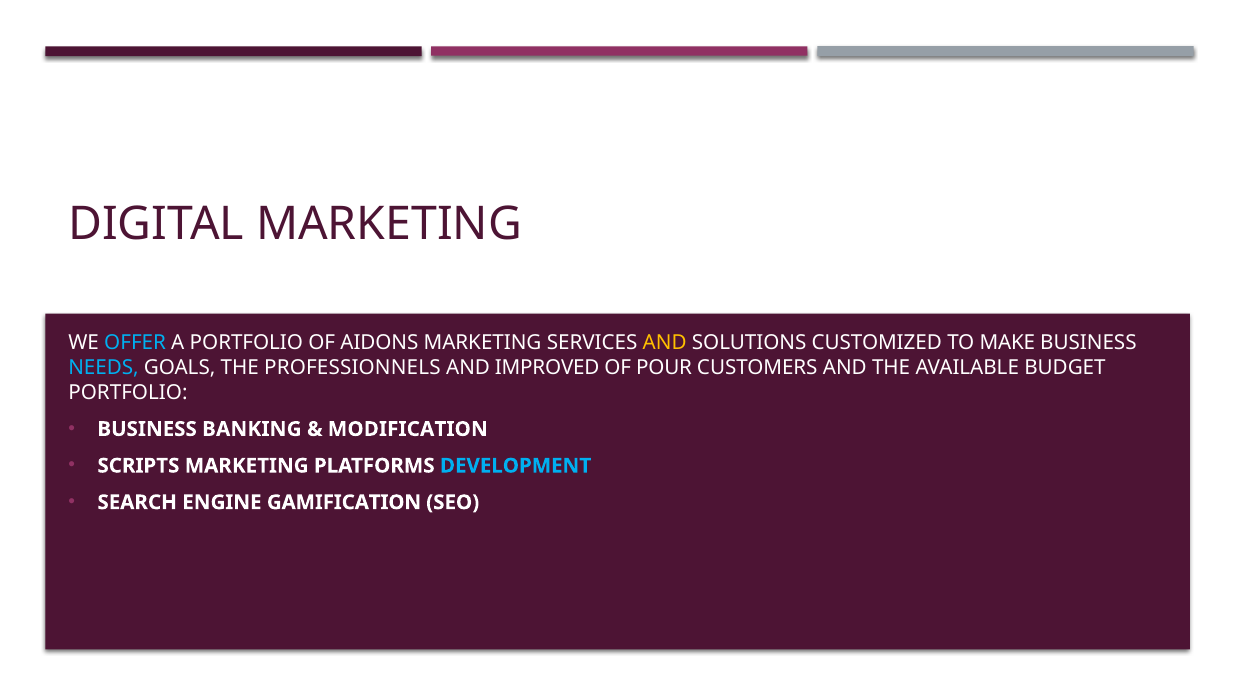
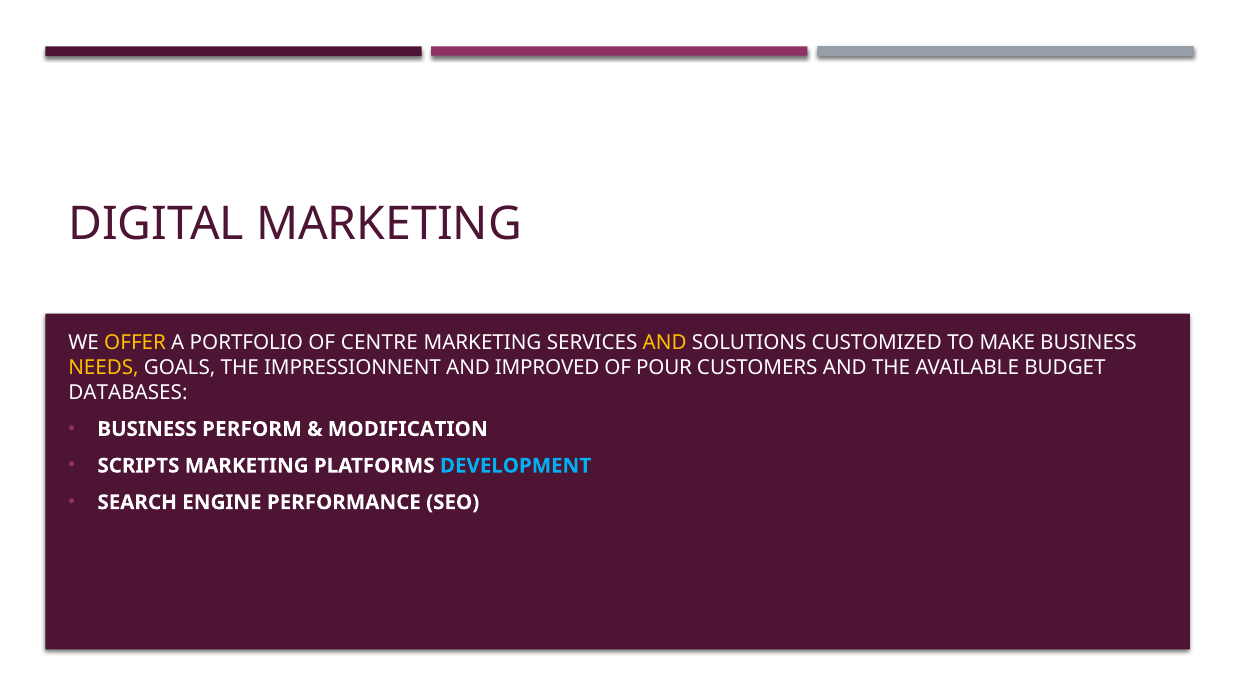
OFFER colour: light blue -> yellow
AIDONS: AIDONS -> CENTRE
NEEDS colour: light blue -> yellow
PROFESSIONNELS: PROFESSIONNELS -> IMPRESSIONNENT
PORTFOLIO at (128, 392): PORTFOLIO -> DATABASES
BANKING: BANKING -> PERFORM
GAMIFICATION: GAMIFICATION -> PERFORMANCE
